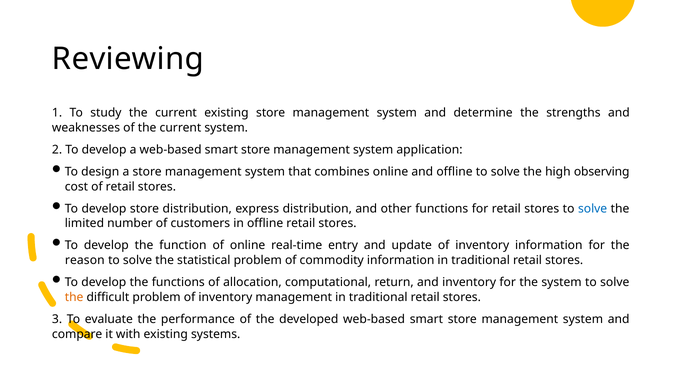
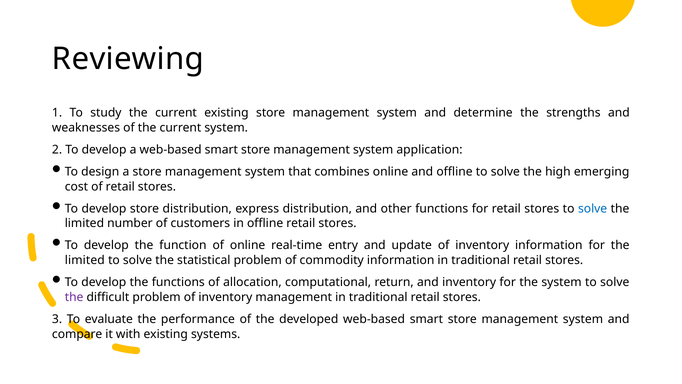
observing: observing -> emerging
reason at (85, 260): reason -> limited
the at (74, 297) colour: orange -> purple
